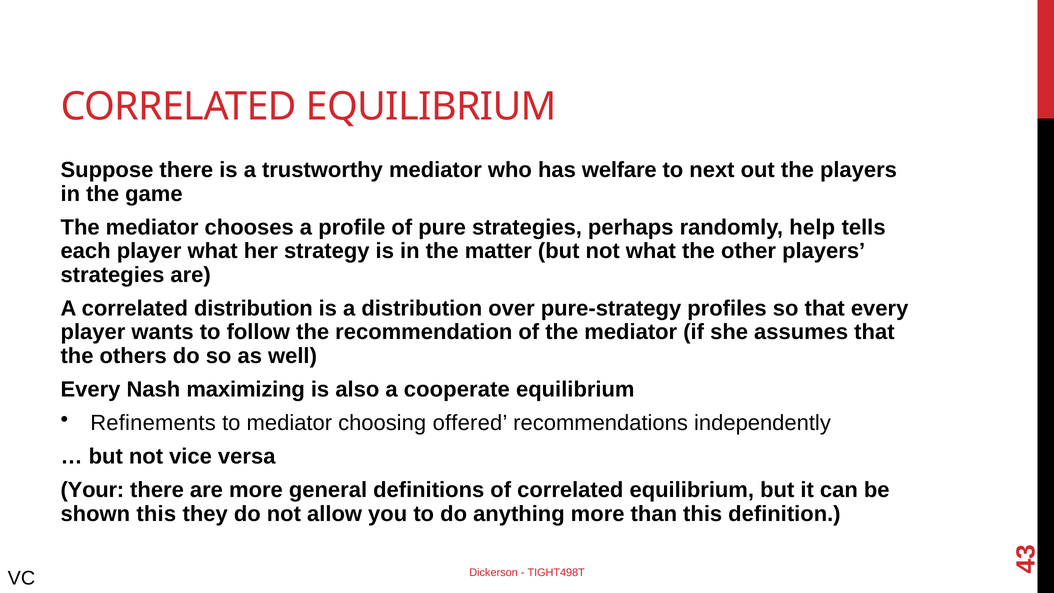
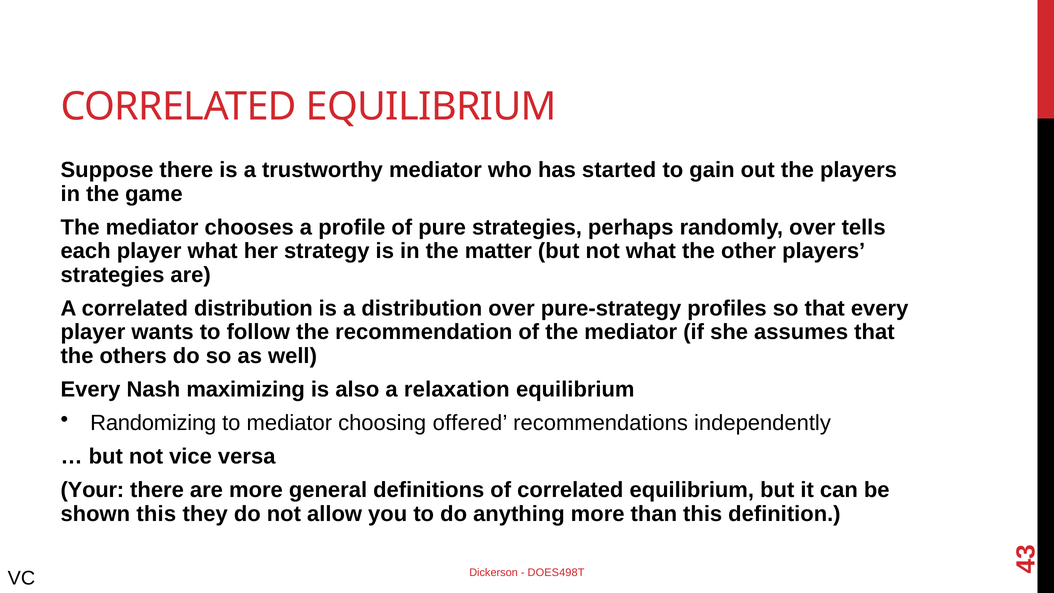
welfare: welfare -> started
next: next -> gain
randomly help: help -> over
cooperate: cooperate -> relaxation
Refinements: Refinements -> Randomizing
TIGHT498T: TIGHT498T -> DOES498T
